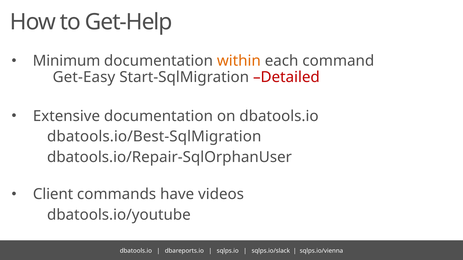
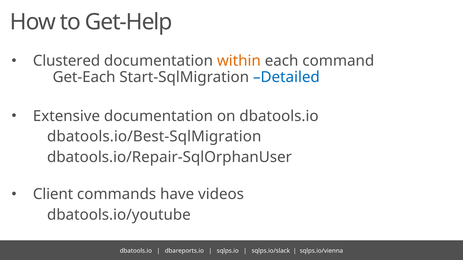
Minimum: Minimum -> Clustered
Get-Easy: Get-Easy -> Get-Each
Detailed colour: red -> blue
